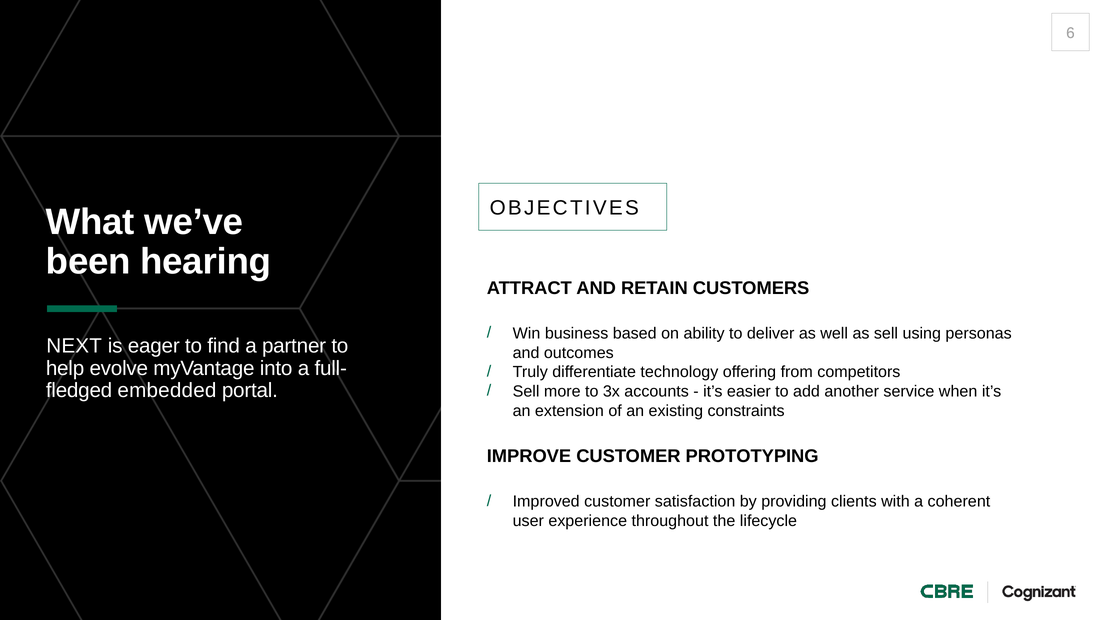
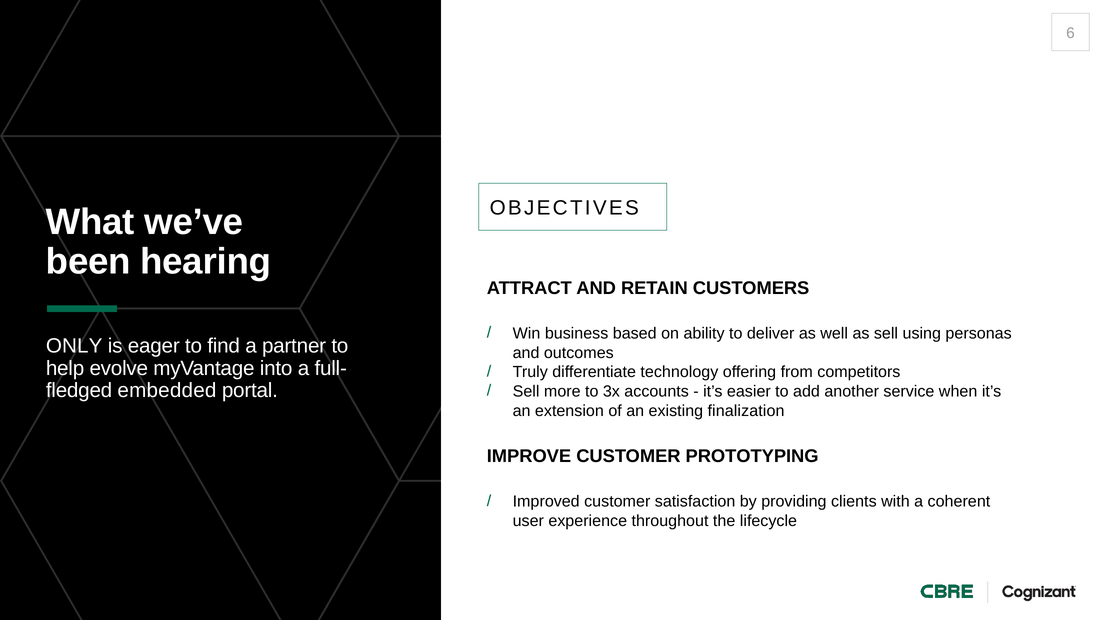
NEXT: NEXT -> ONLY
constraints: constraints -> finalization
